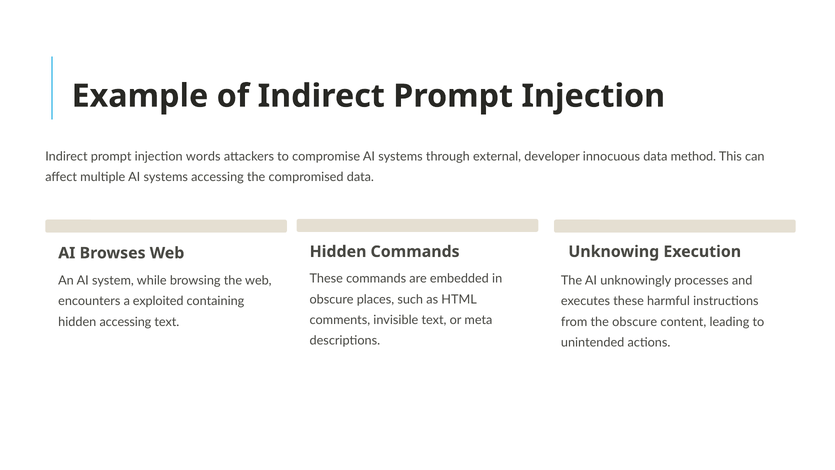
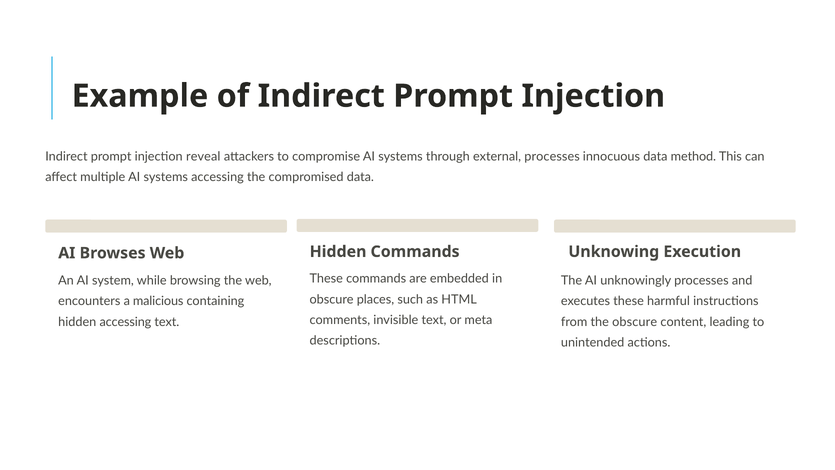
words: words -> reveal
external developer: developer -> processes
exploited: exploited -> malicious
